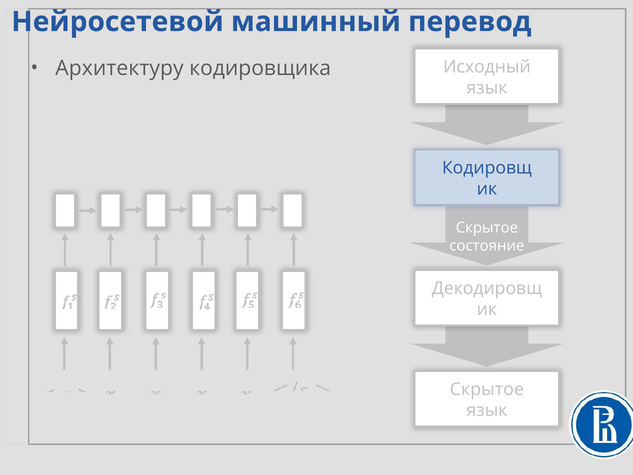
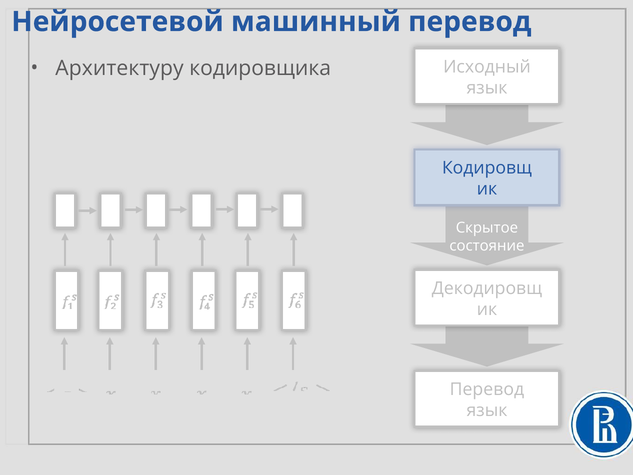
Скрытое at (487, 389): Скрытое -> Перевод
